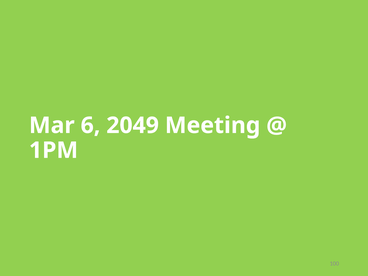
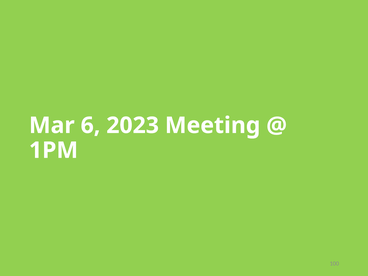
2049: 2049 -> 2023
